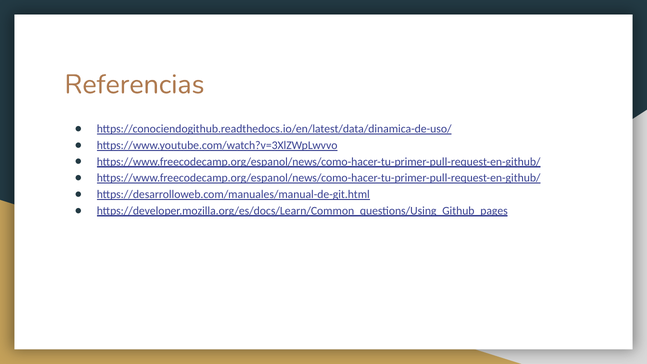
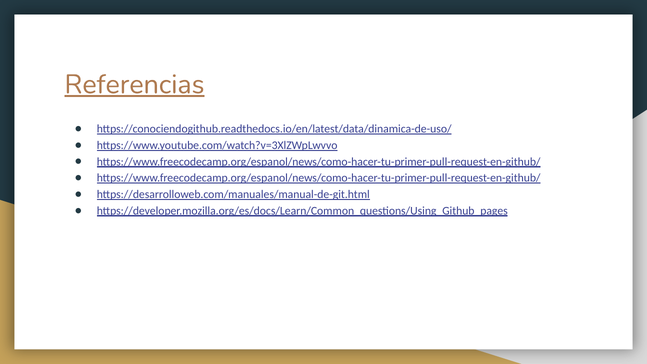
Referencias underline: none -> present
